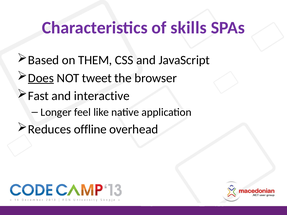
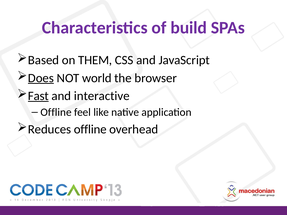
skills: skills -> build
tweet: tweet -> world
Fast underline: none -> present
Longer at (56, 112): Longer -> Offline
